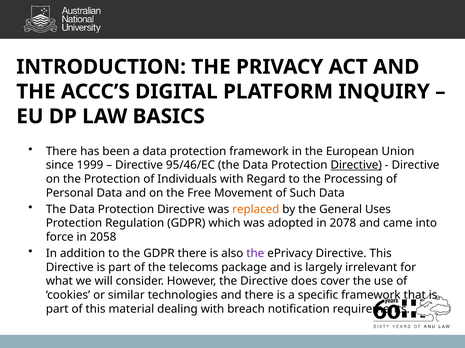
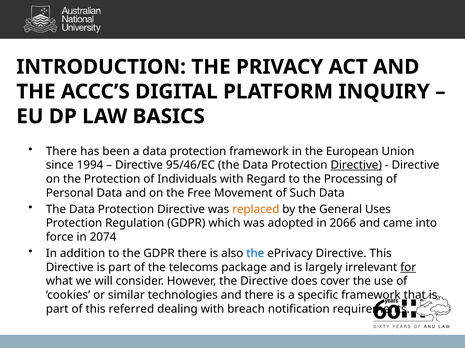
1999: 1999 -> 1994
2078: 2078 -> 2066
2058: 2058 -> 2074
the at (255, 254) colour: purple -> blue
for underline: none -> present
material: material -> referred
